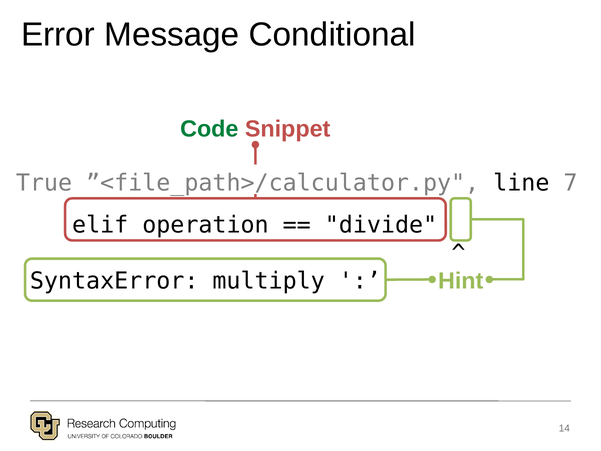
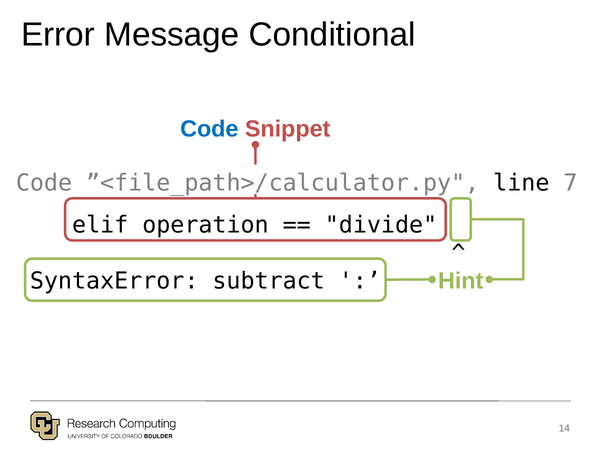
Code at (209, 129) colour: green -> blue
True at (44, 183): True -> Code
multiply: multiply -> subtract
